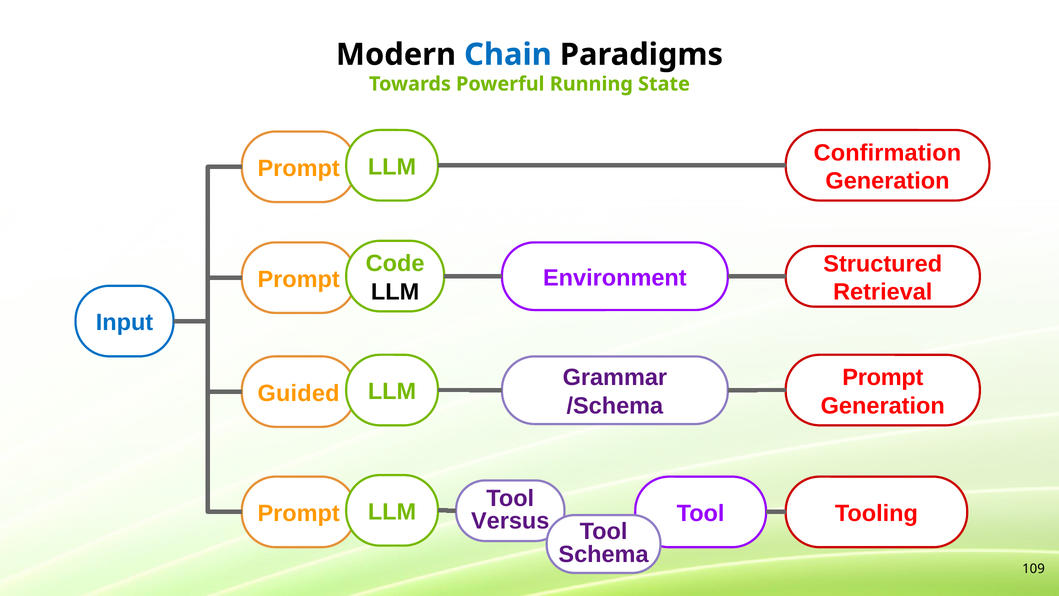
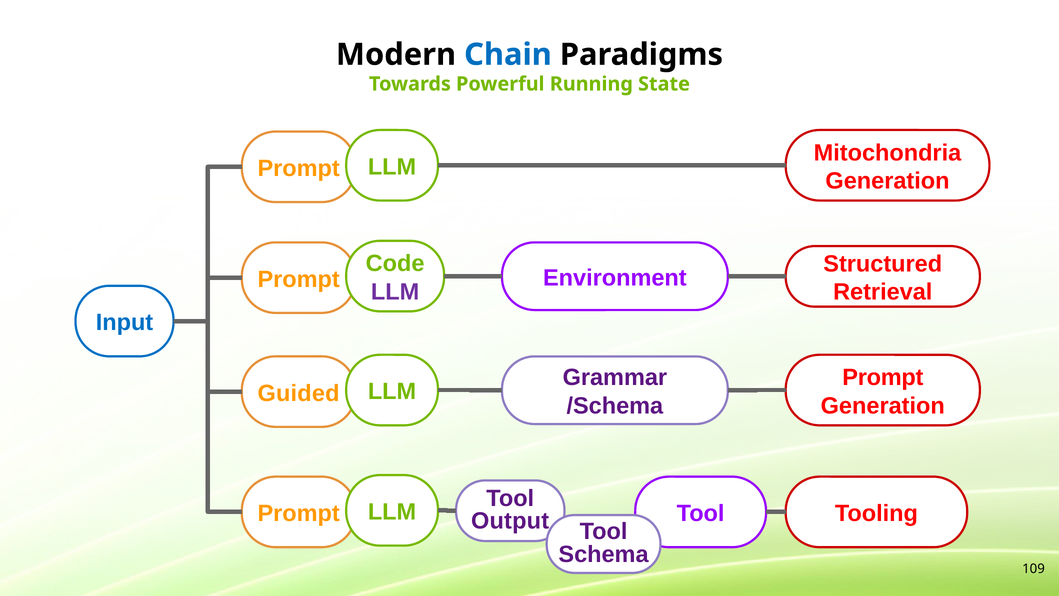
Confirmation: Confirmation -> Mitochondria
LLM at (395, 292) colour: black -> purple
Versus: Versus -> Output
